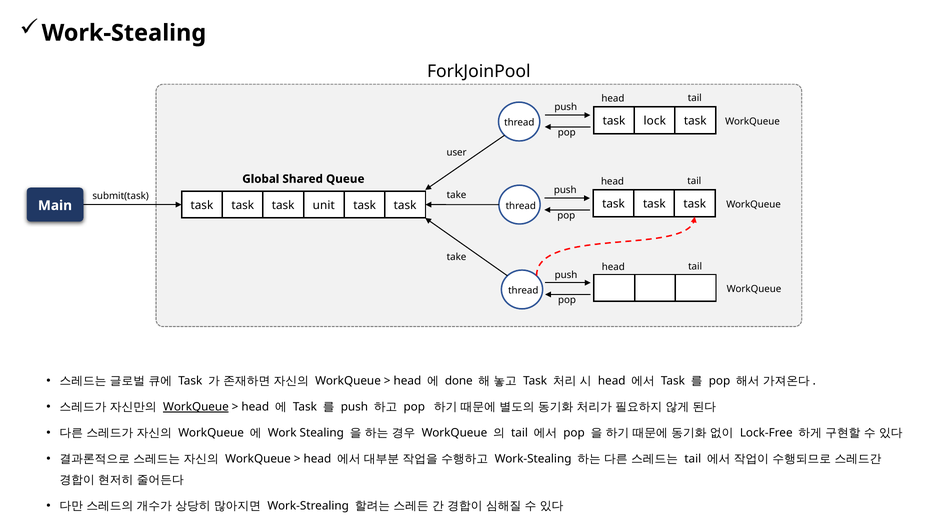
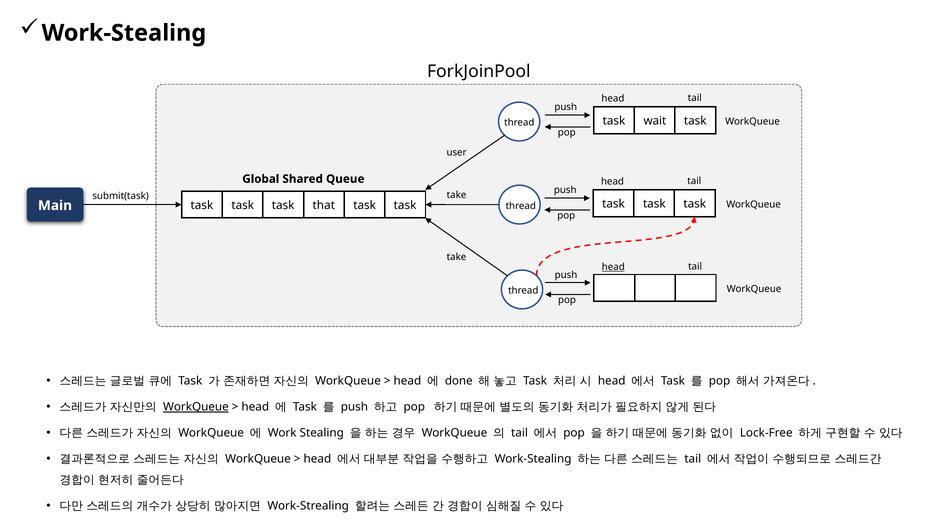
lock: lock -> wait
unit: unit -> that
head at (613, 267) underline: none -> present
